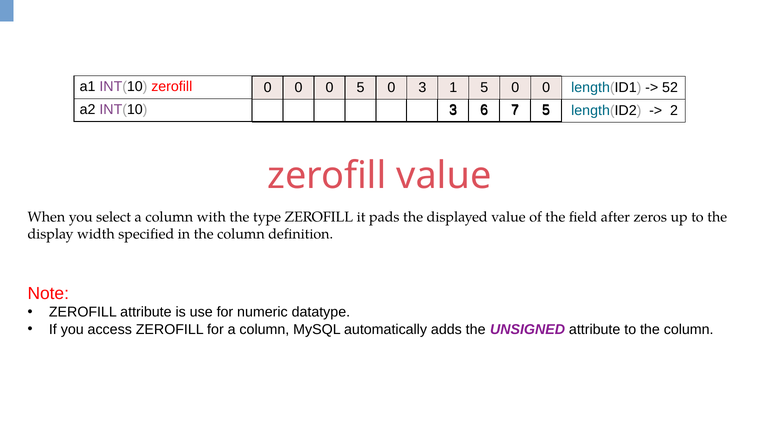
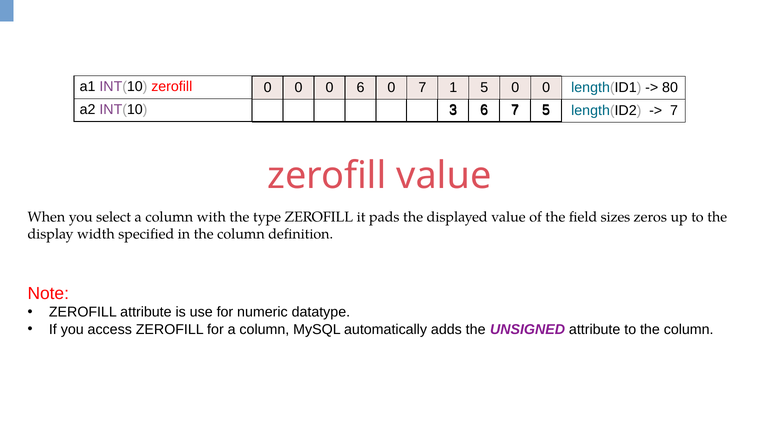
0 5: 5 -> 6
0 3: 3 -> 7
52: 52 -> 80
2 at (674, 110): 2 -> 7
after: after -> sizes
